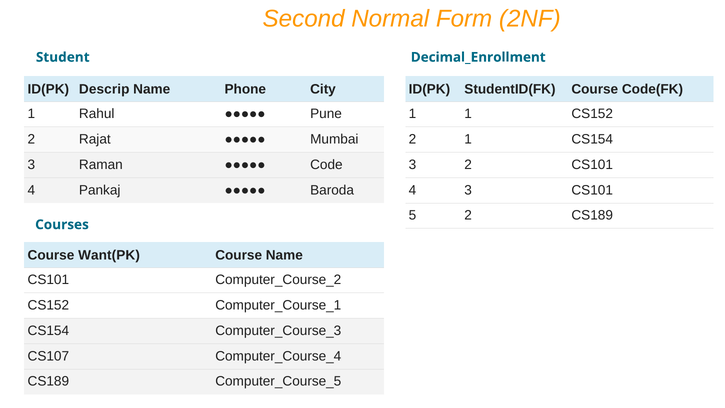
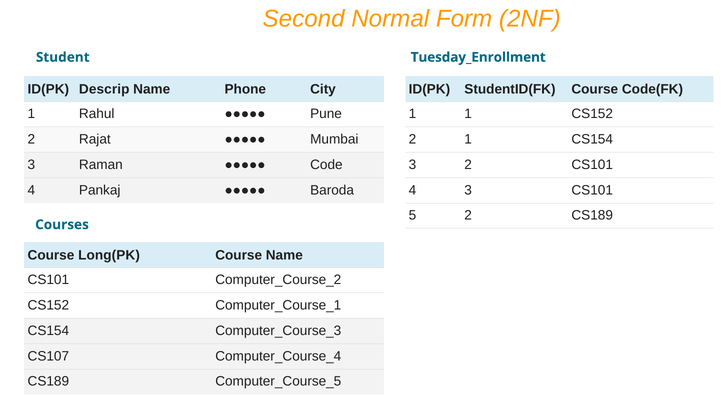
Decimal_Enrollment: Decimal_Enrollment -> Tuesday_Enrollment
Want(PK: Want(PK -> Long(PK
